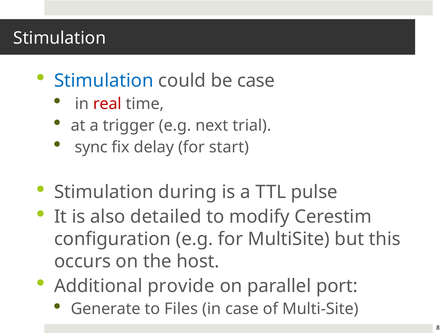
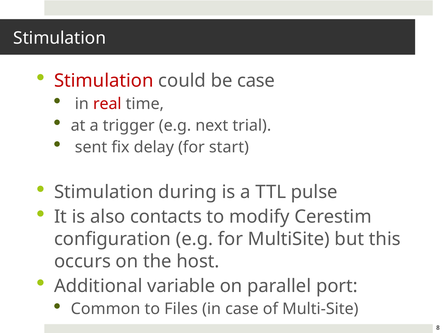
Stimulation at (104, 81) colour: blue -> red
sync: sync -> sent
detailed: detailed -> contacts
provide: provide -> variable
Generate: Generate -> Common
